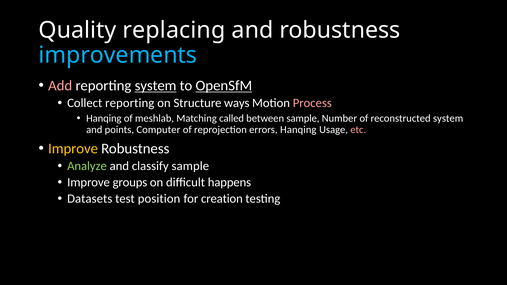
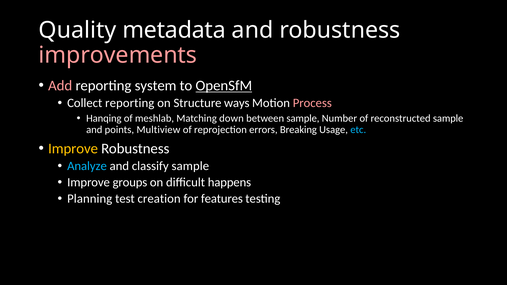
replacing: replacing -> metadata
improvements colour: light blue -> pink
system at (156, 86) underline: present -> none
called: called -> down
reconstructed system: system -> sample
Computer: Computer -> Multiview
errors Hanqing: Hanqing -> Breaking
etc colour: pink -> light blue
Analyze colour: light green -> light blue
Datasets: Datasets -> Planning
position: position -> creation
creation: creation -> features
